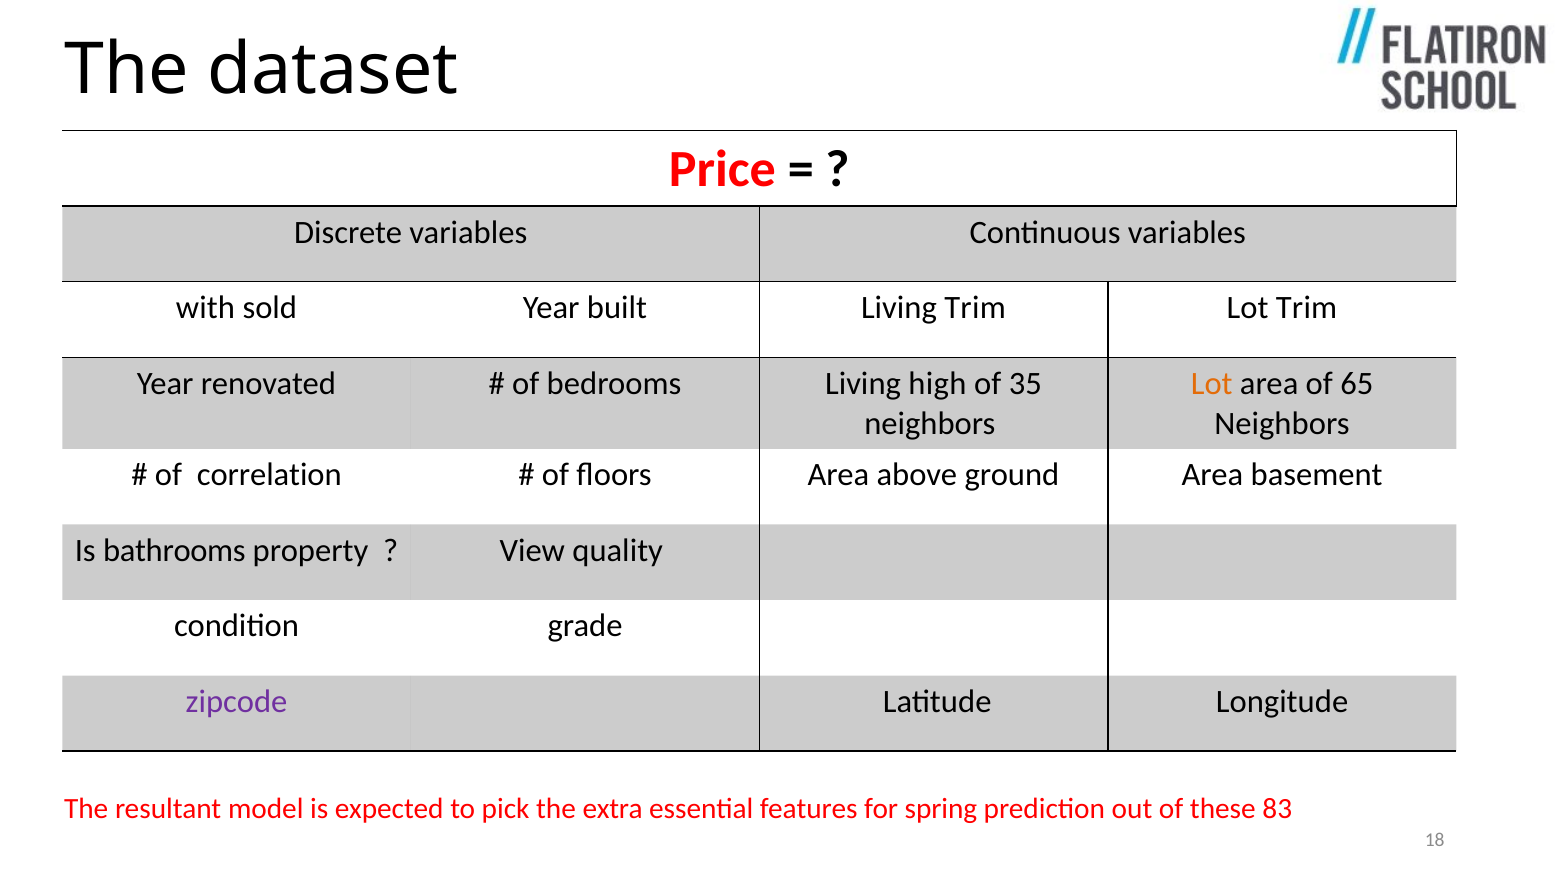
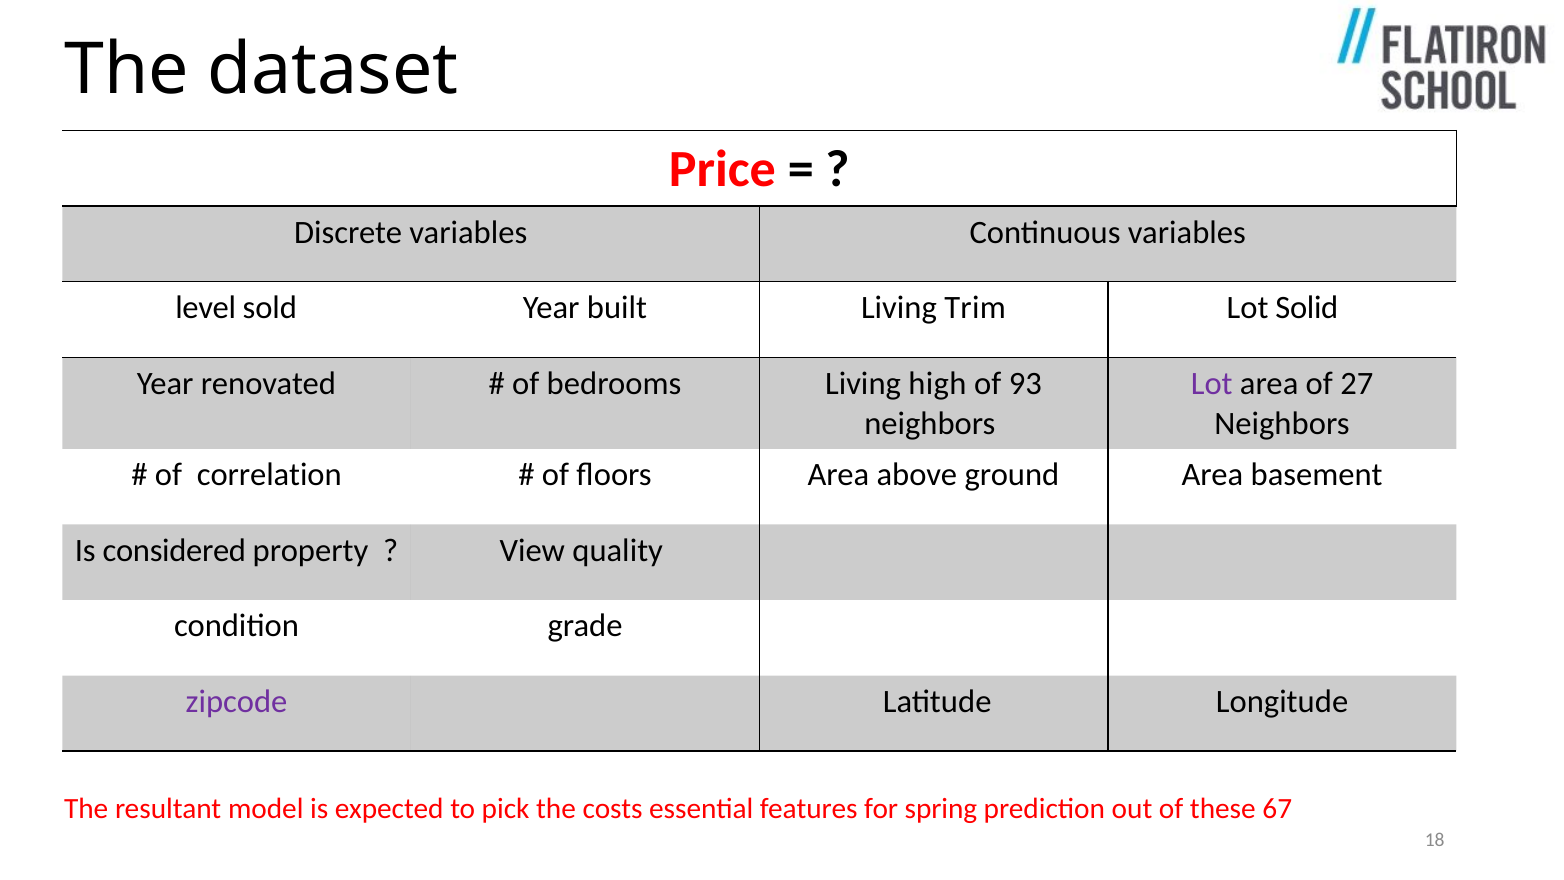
with: with -> level
Lot Trim: Trim -> Solid
35: 35 -> 93
Lot at (1212, 383) colour: orange -> purple
65: 65 -> 27
bathrooms: bathrooms -> considered
extra: extra -> costs
83: 83 -> 67
